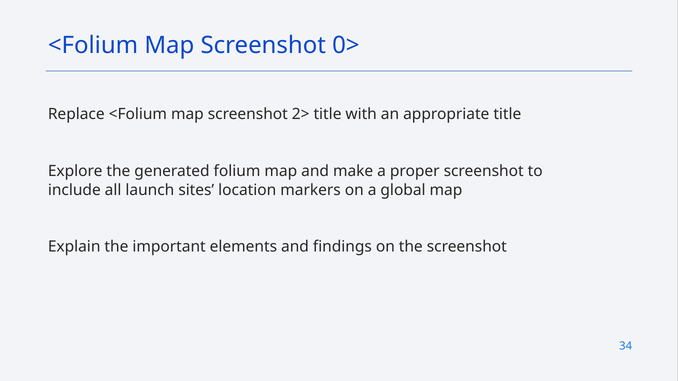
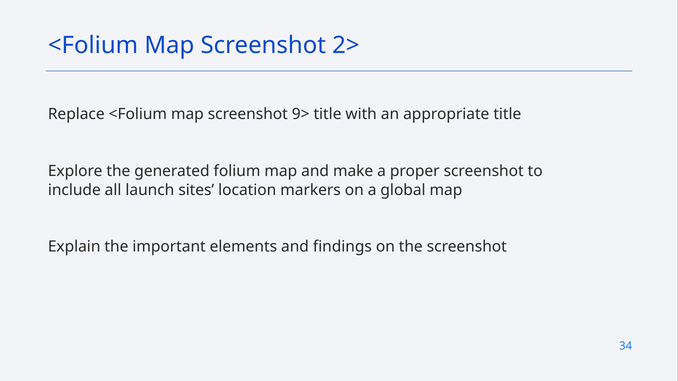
0>: 0> -> 2>
2>: 2> -> 9>
